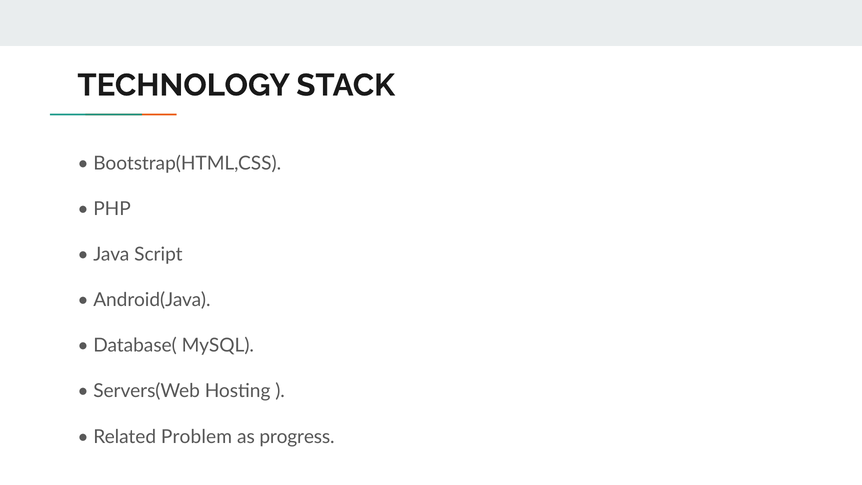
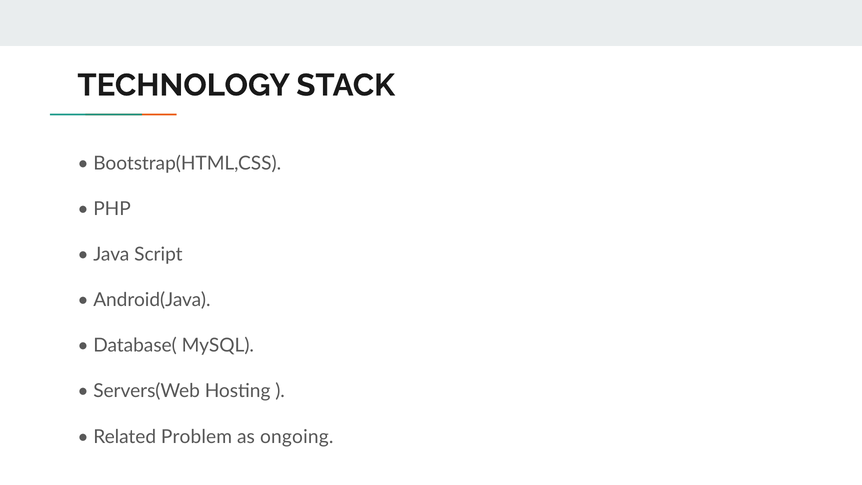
progress: progress -> ongoing
